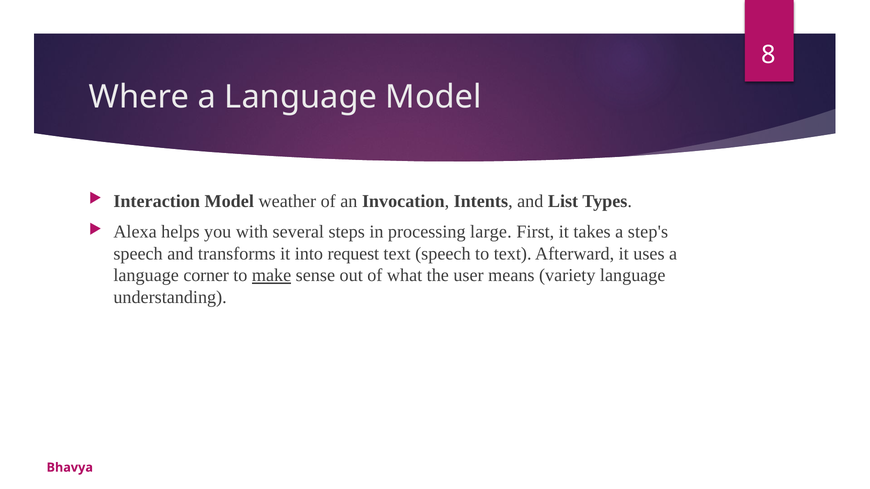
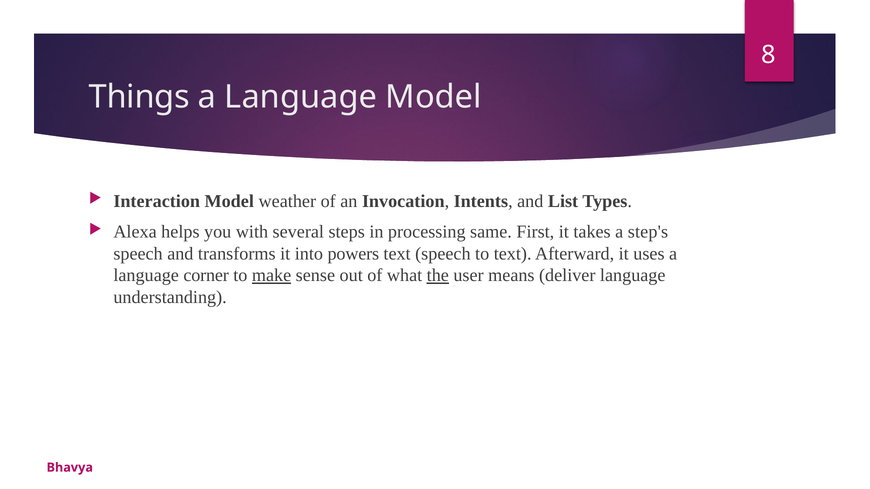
Where: Where -> Things
large: large -> same
request: request -> powers
the underline: none -> present
variety: variety -> deliver
